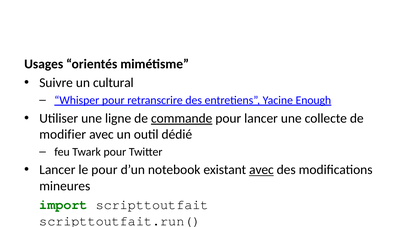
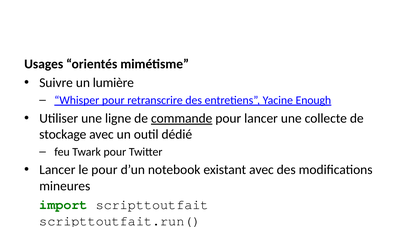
cultural: cultural -> lumière
modifier: modifier -> stockage
avec at (261, 170) underline: present -> none
